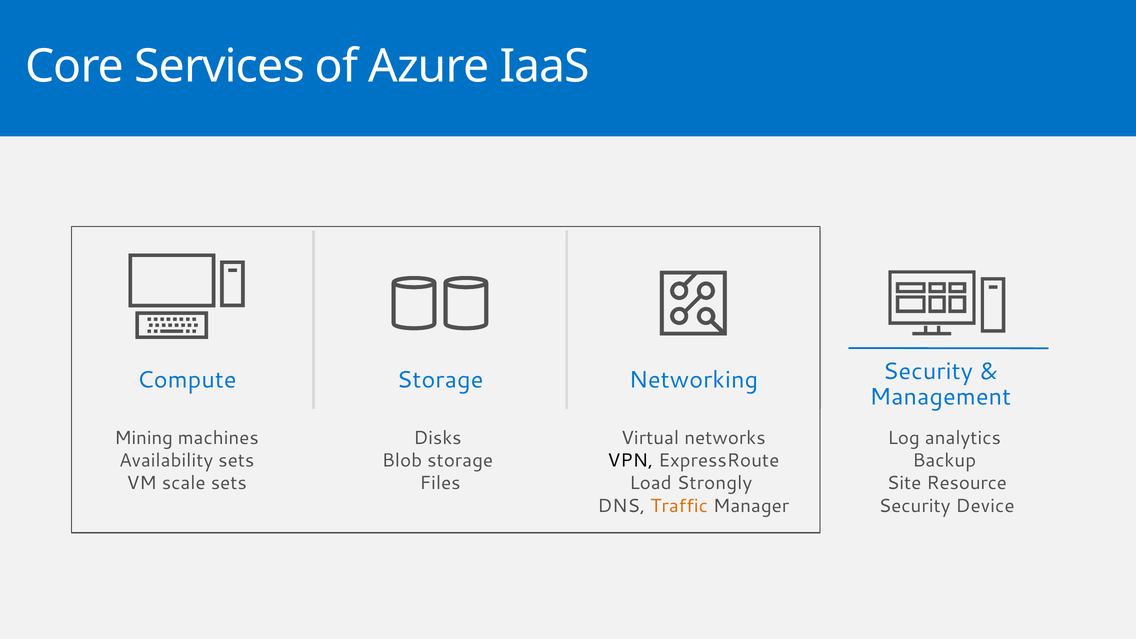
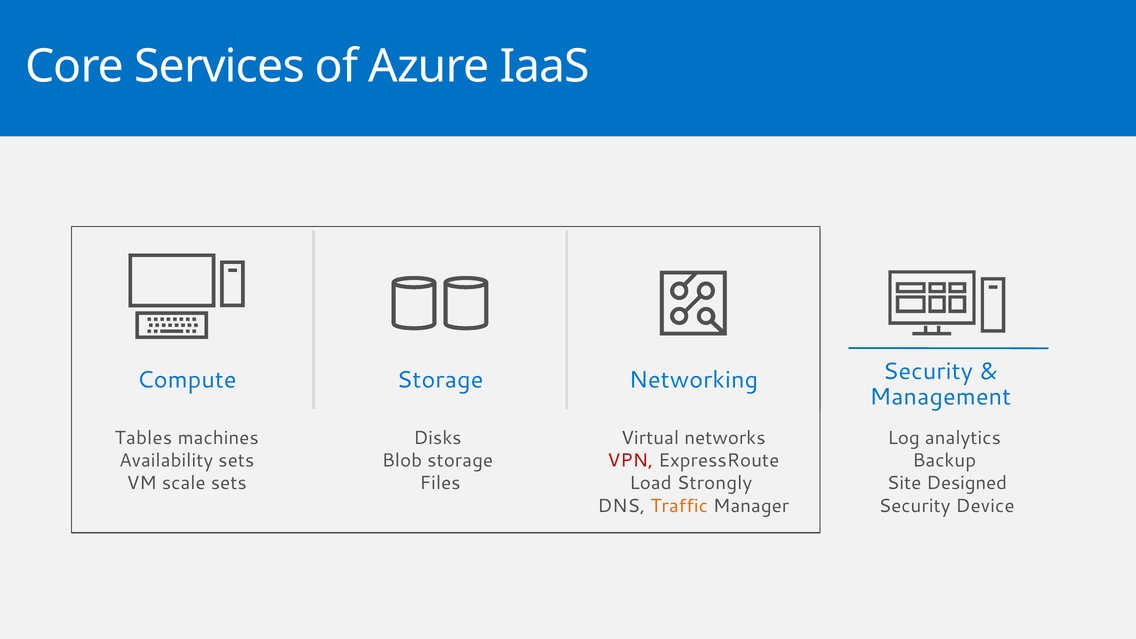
Mining: Mining -> Tables
VPN colour: black -> red
Resource: Resource -> Designed
